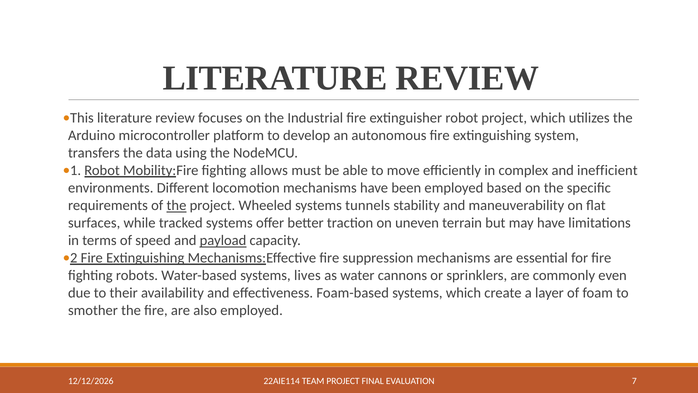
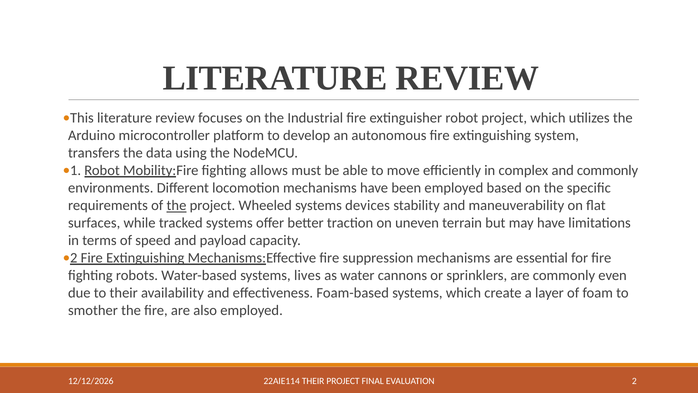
and inefficient: inefficient -> commonly
tunnels: tunnels -> devices
payload underline: present -> none
22AIE114 TEAM: TEAM -> THEIR
7: 7 -> 2
